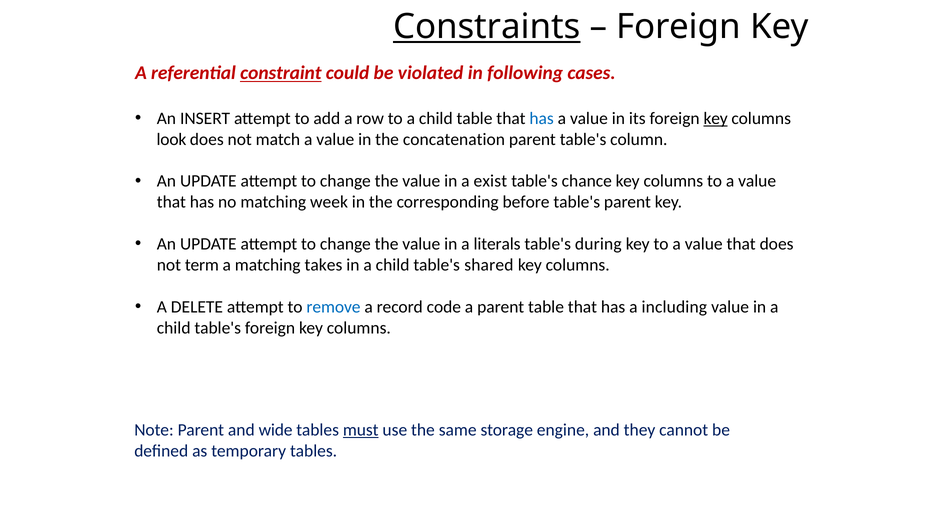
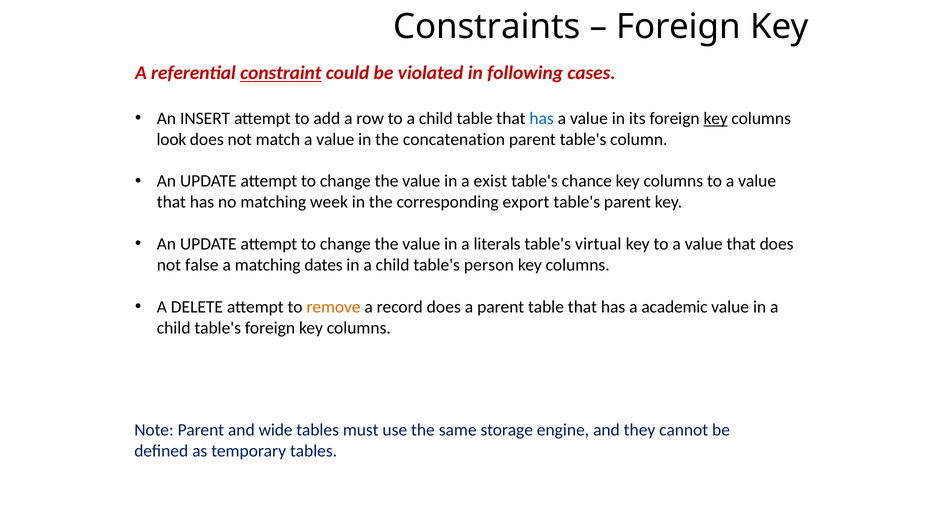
Constraints underline: present -> none
before: before -> export
during: during -> virtual
term: term -> false
takes: takes -> dates
shared: shared -> person
remove colour: blue -> orange
record code: code -> does
including: including -> academic
must underline: present -> none
